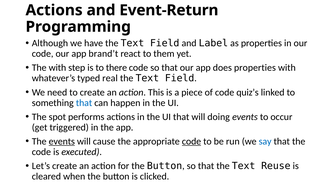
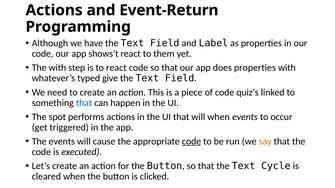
brand’t: brand’t -> shows’t
to there: there -> react
real: real -> give
will doing: doing -> when
events at (62, 142) underline: present -> none
say colour: blue -> orange
Reuse: Reuse -> Cycle
